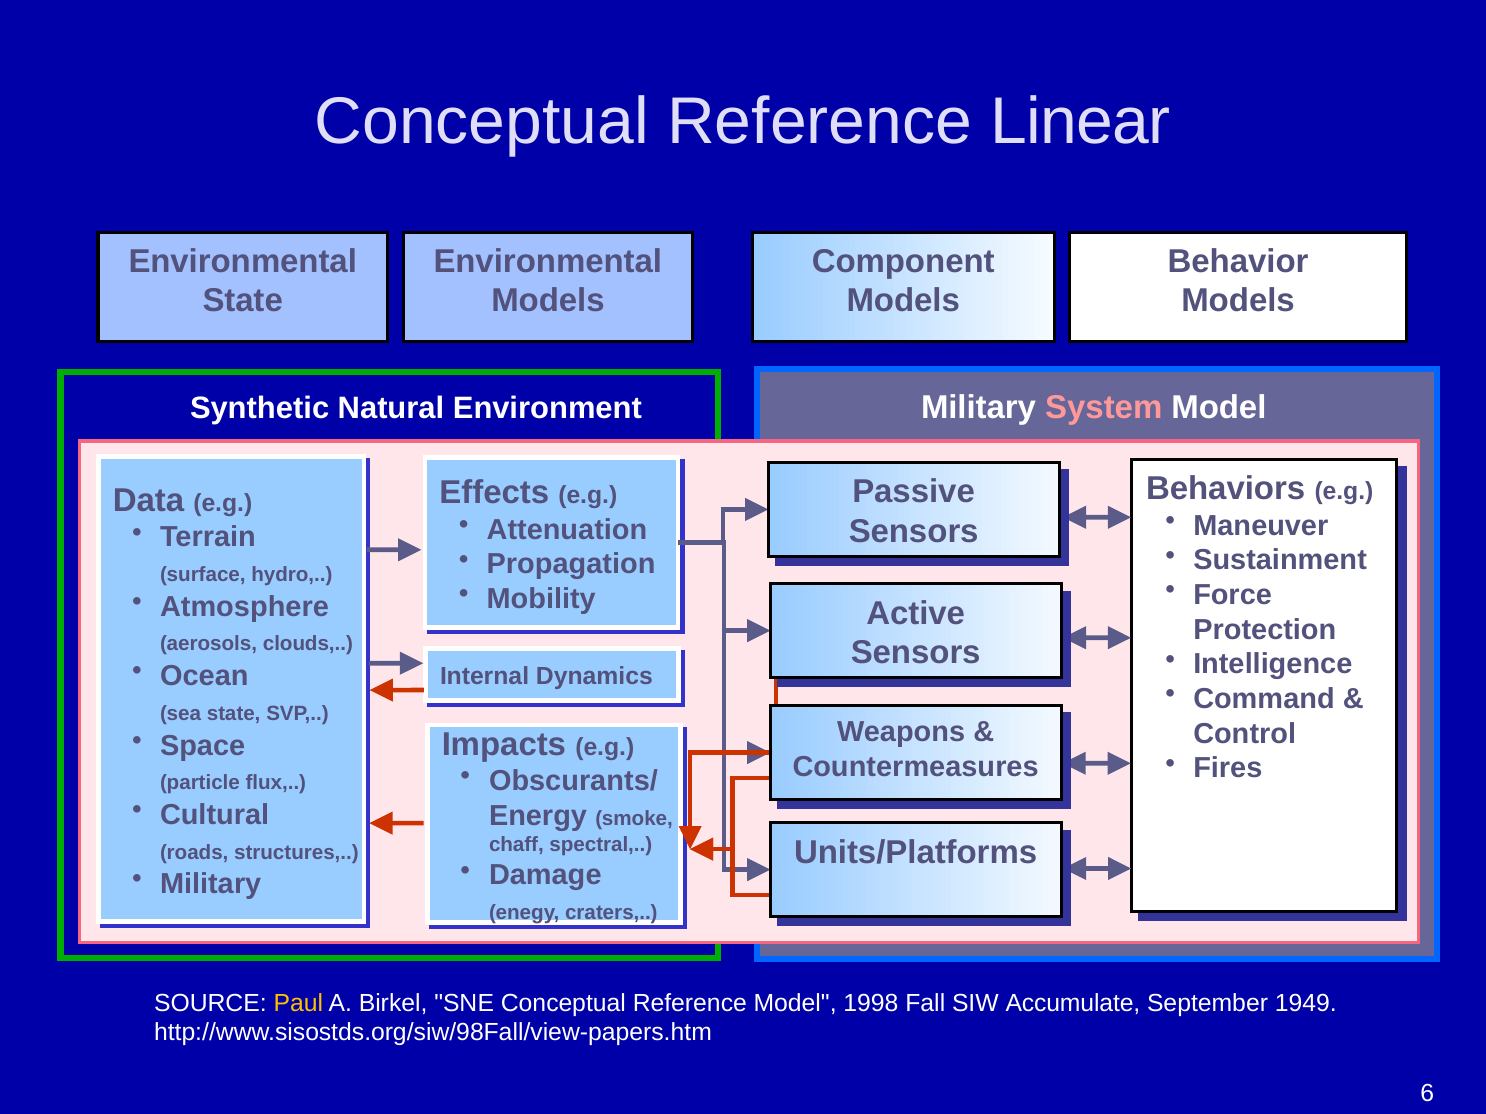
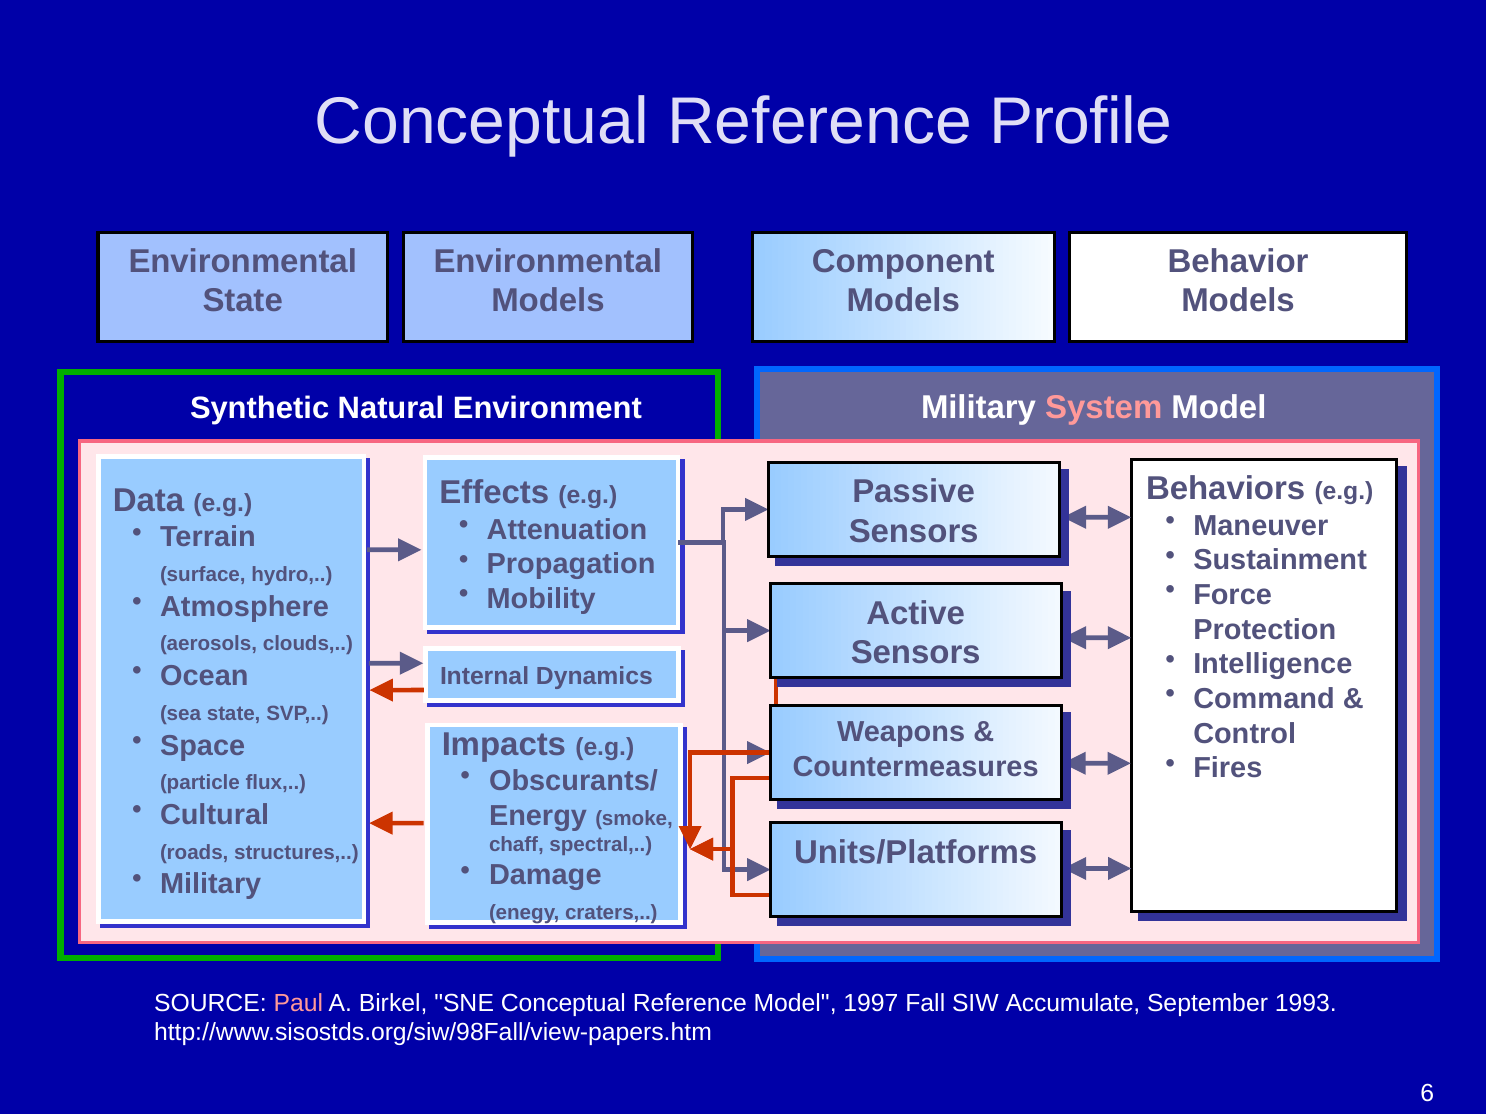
Linear: Linear -> Profile
Paul colour: yellow -> pink
1998: 1998 -> 1997
1949: 1949 -> 1993
